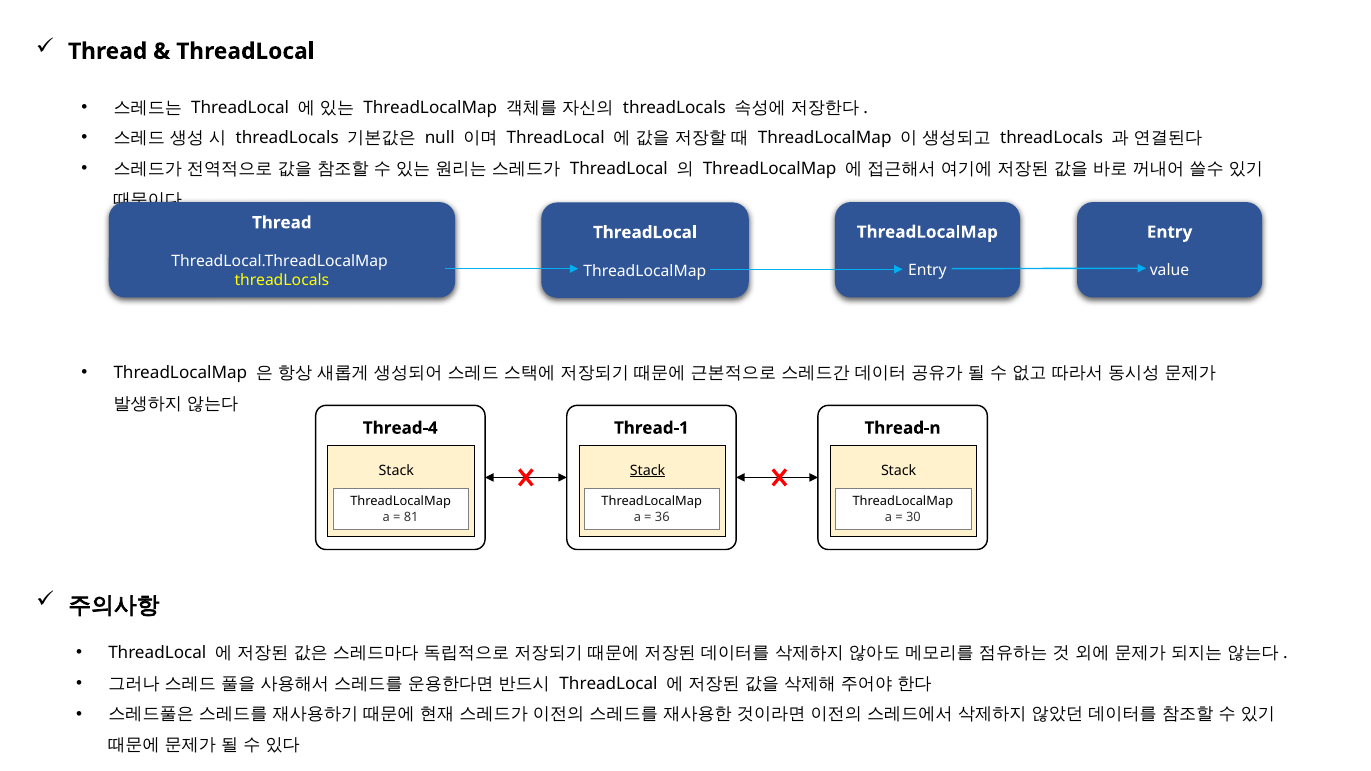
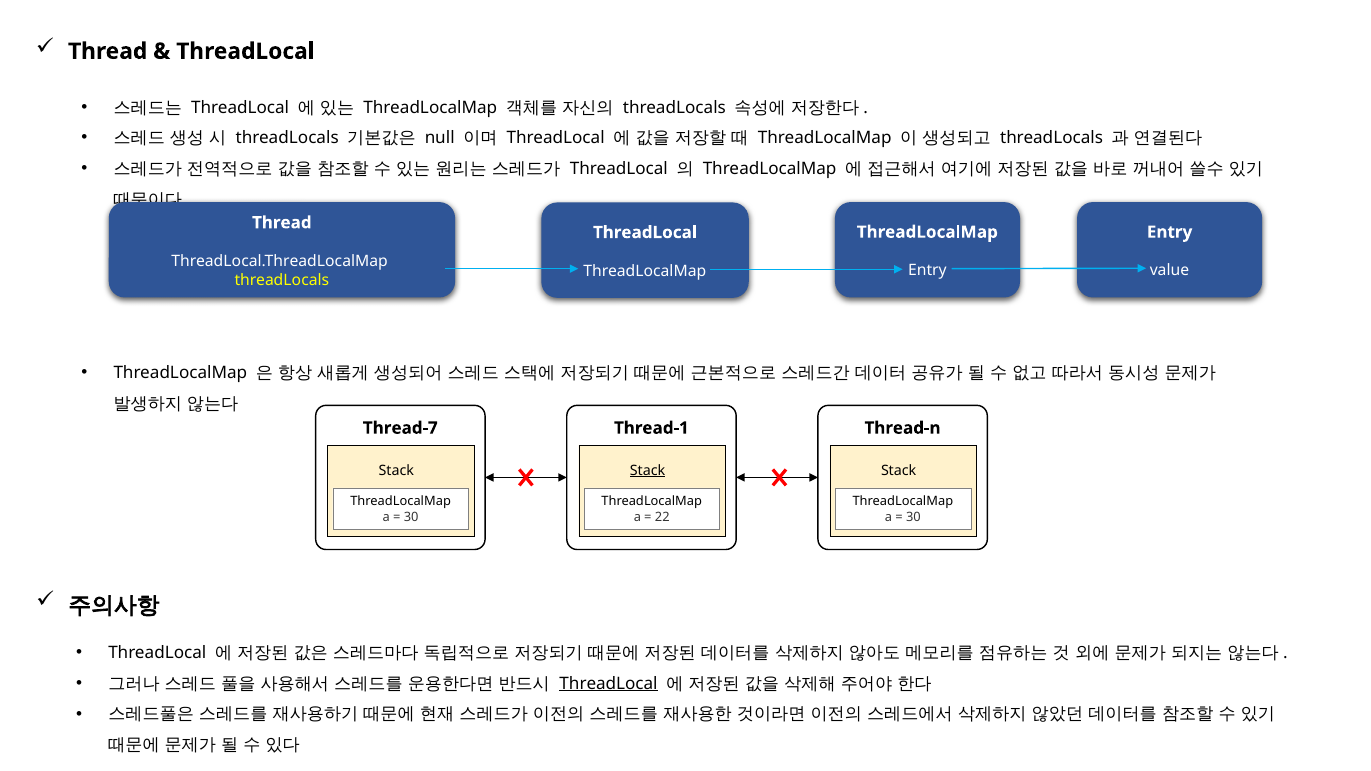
Thread-4: Thread-4 -> Thread-7
81 at (411, 517): 81 -> 30
36: 36 -> 22
ThreadLocal at (609, 684) underline: none -> present
